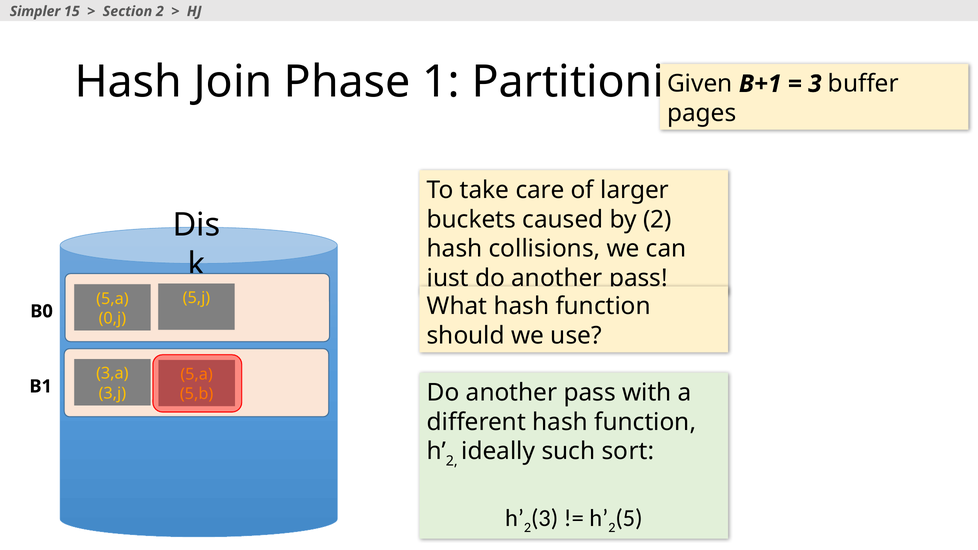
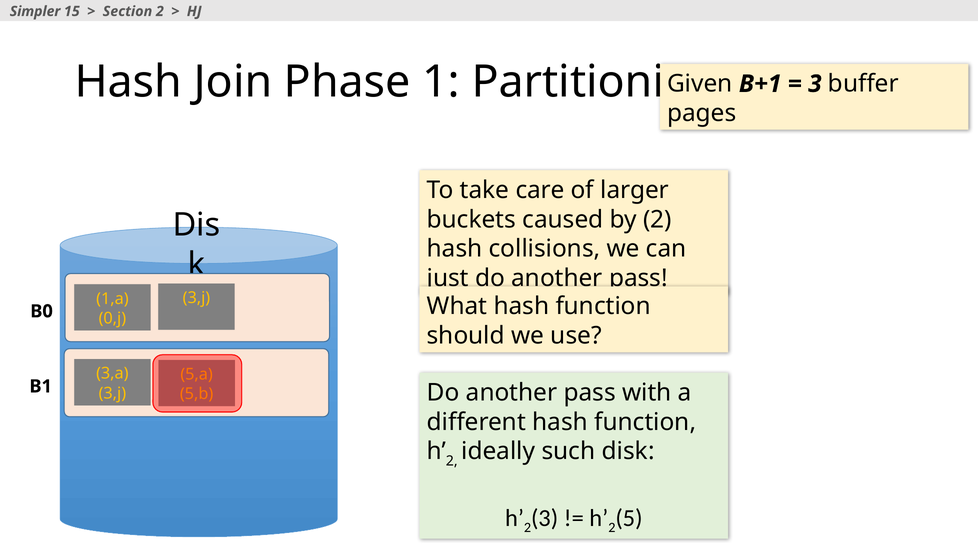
5,j at (196, 298): 5,j -> 3,j
5,a at (112, 299): 5,a -> 1,a
sort: sort -> disk
